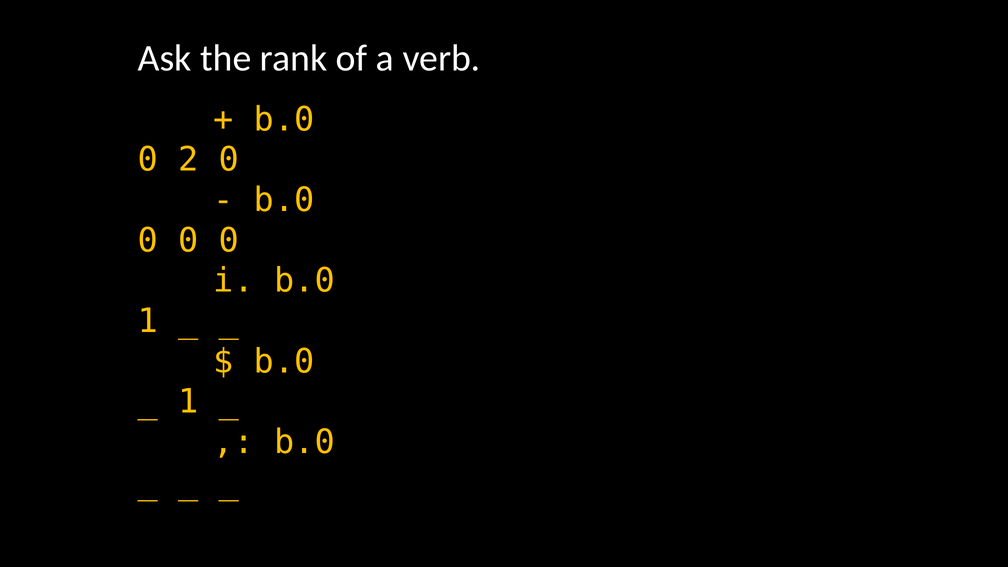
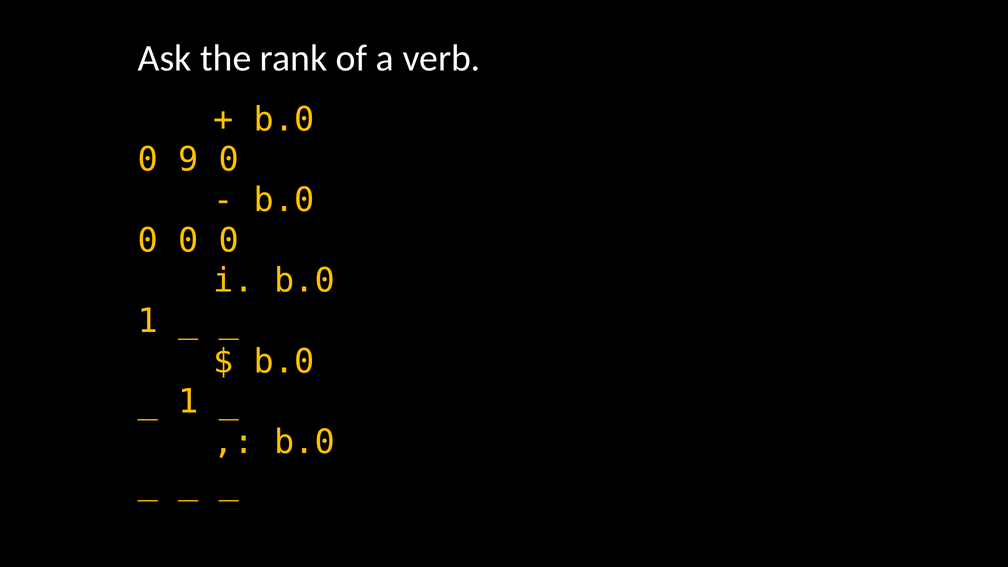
2: 2 -> 9
